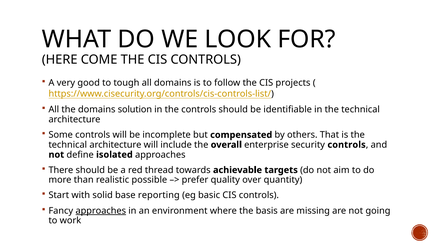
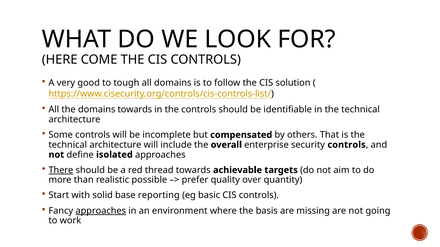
projects: projects -> solution
domains solution: solution -> towards
There underline: none -> present
